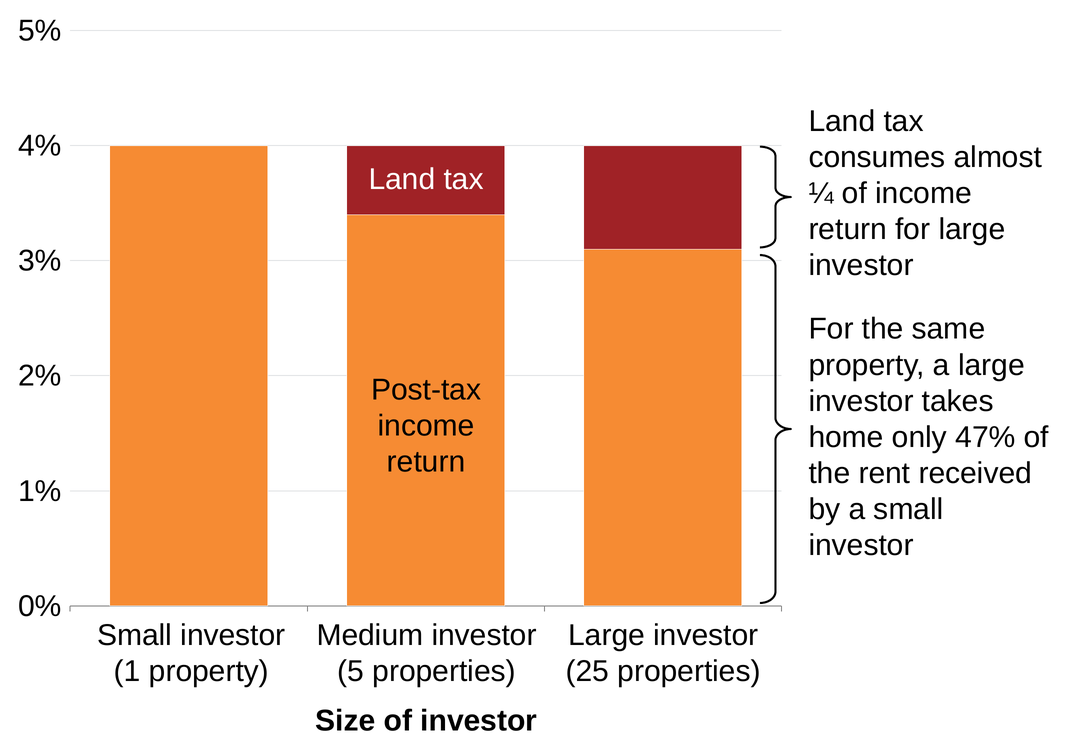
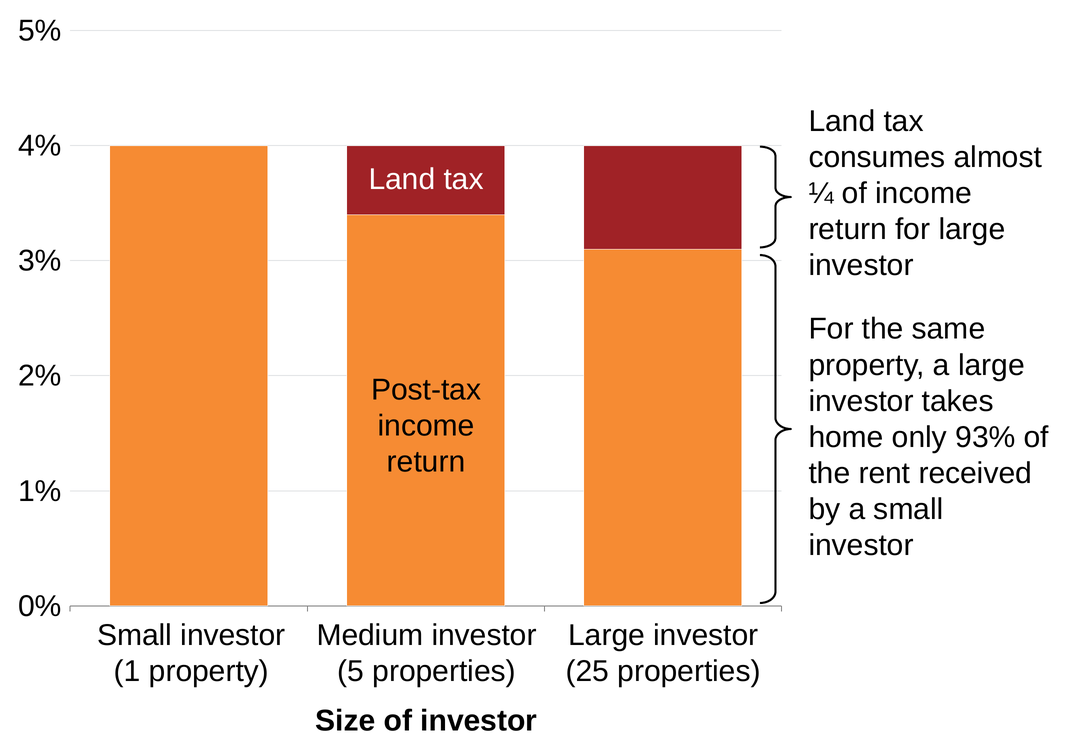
47%: 47% -> 93%
